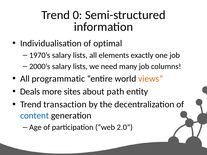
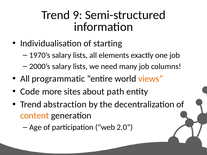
0: 0 -> 9
optimal: optimal -> starting
Deals: Deals -> Code
transaction: transaction -> abstraction
content colour: blue -> orange
